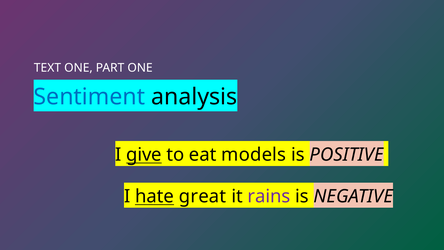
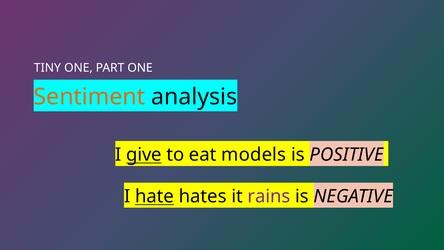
TEXT: TEXT -> TINY
Sentiment colour: blue -> orange
great: great -> hates
